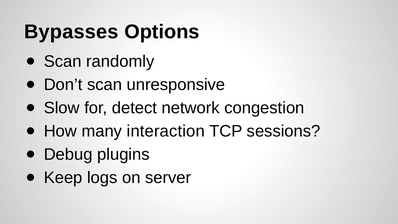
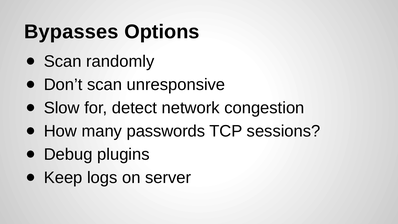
interaction: interaction -> passwords
